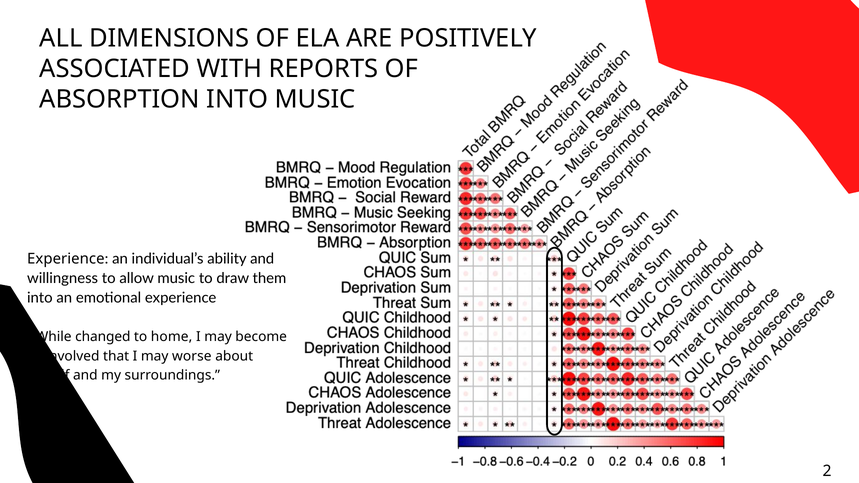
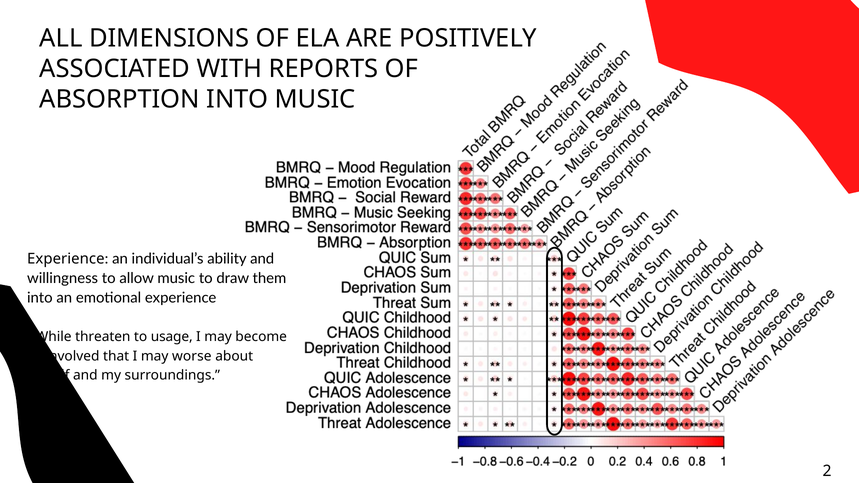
changed: changed -> threaten
home: home -> usage
